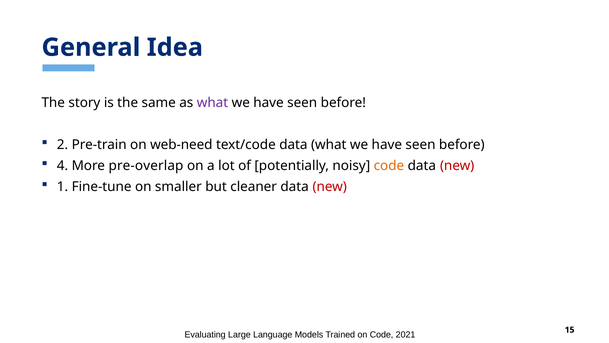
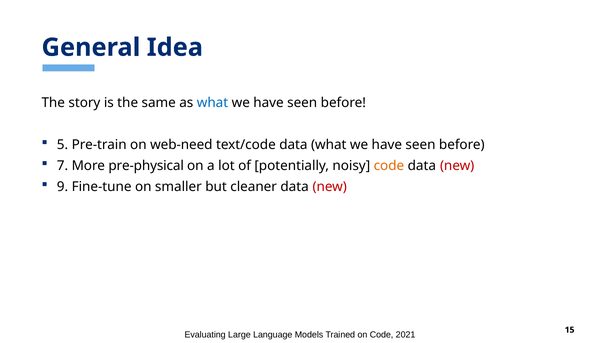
what at (212, 103) colour: purple -> blue
2: 2 -> 5
4: 4 -> 7
pre-overlap: pre-overlap -> pre-physical
1: 1 -> 9
